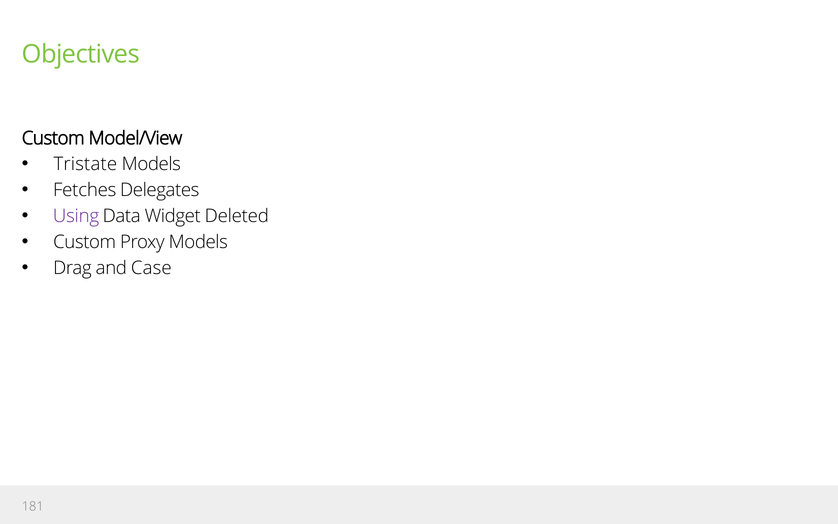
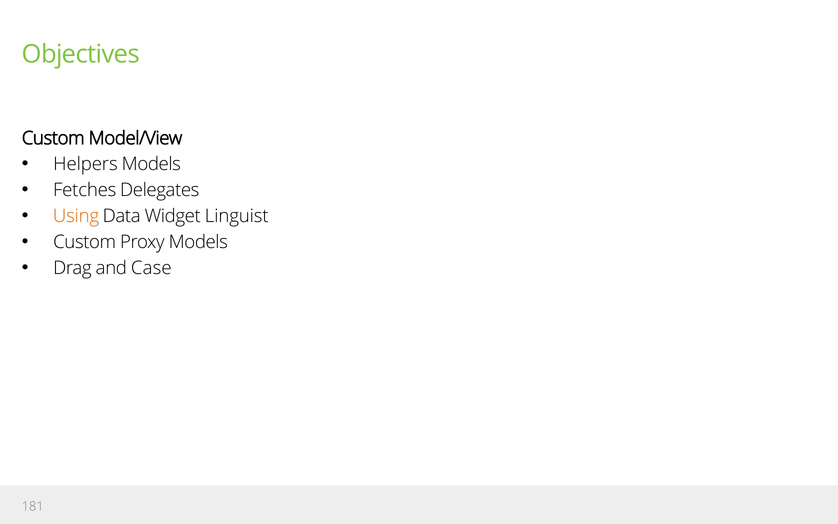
Tristate: Tristate -> Helpers
Using colour: purple -> orange
Deleted: Deleted -> Linguist
